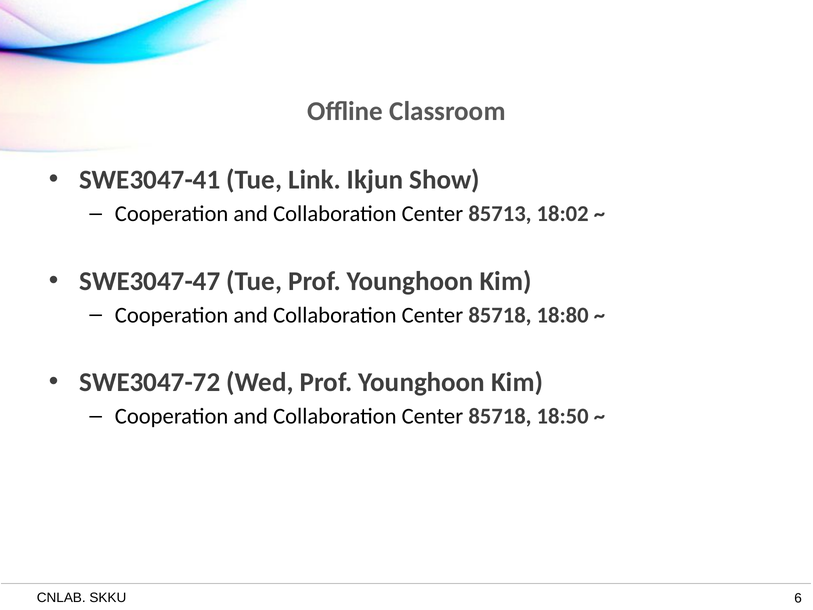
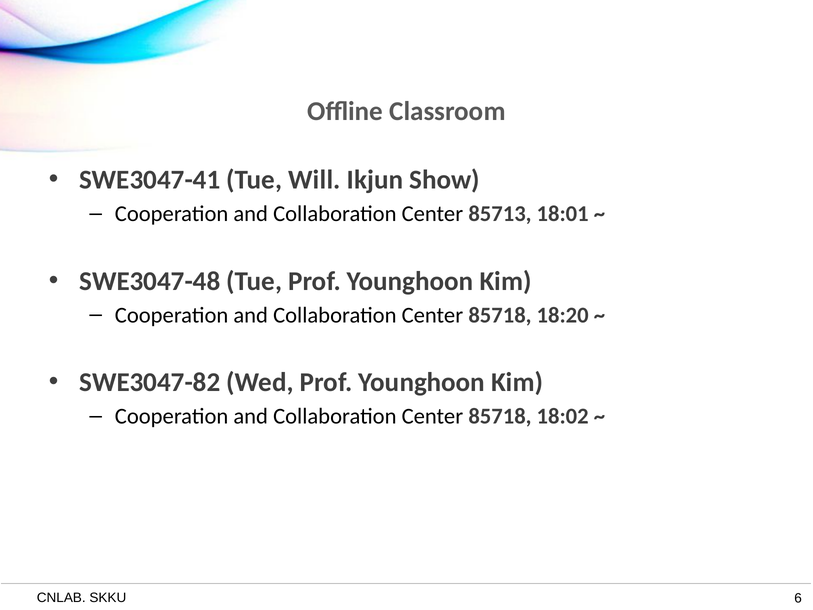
Link: Link -> Will
18:02: 18:02 -> 18:01
SWE3047-47: SWE3047-47 -> SWE3047-48
18:80: 18:80 -> 18:20
SWE3047-72: SWE3047-72 -> SWE3047-82
18:50: 18:50 -> 18:02
